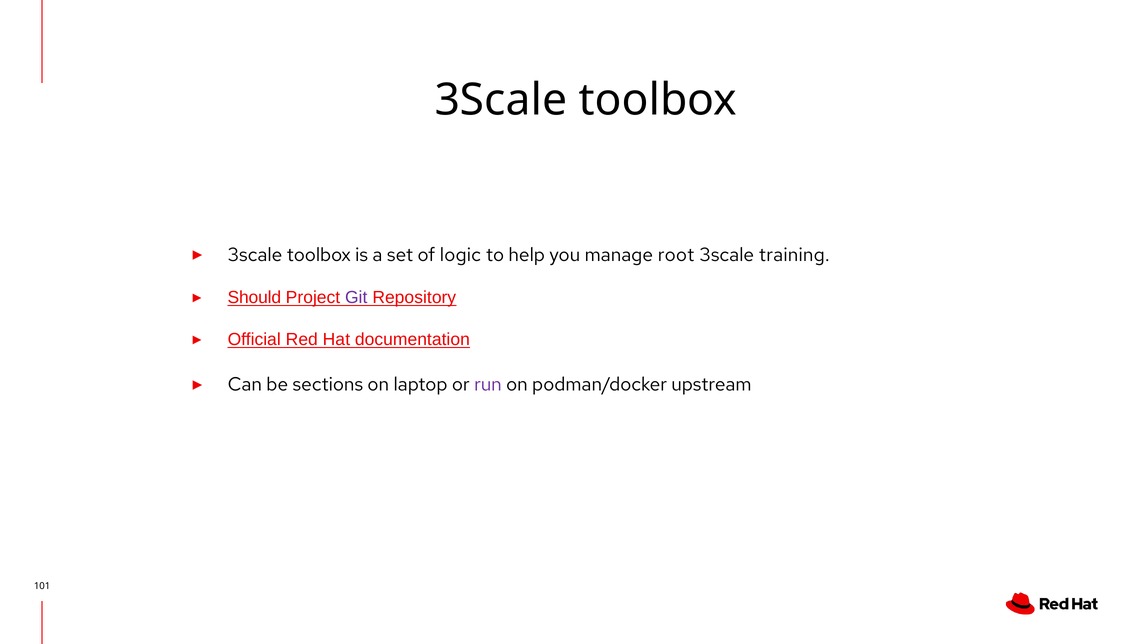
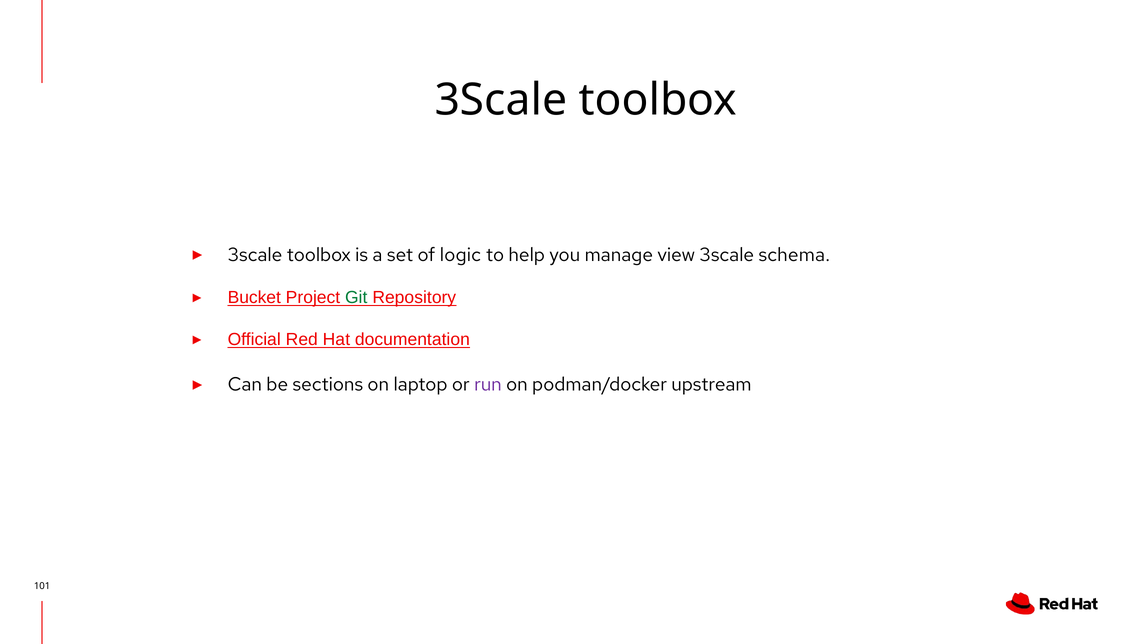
root: root -> view
training: training -> schema
Should: Should -> Bucket
Git colour: purple -> green
